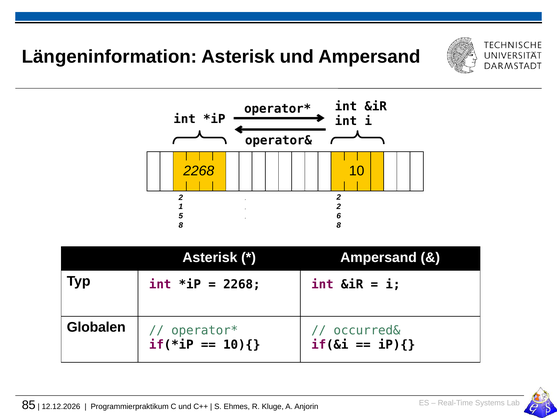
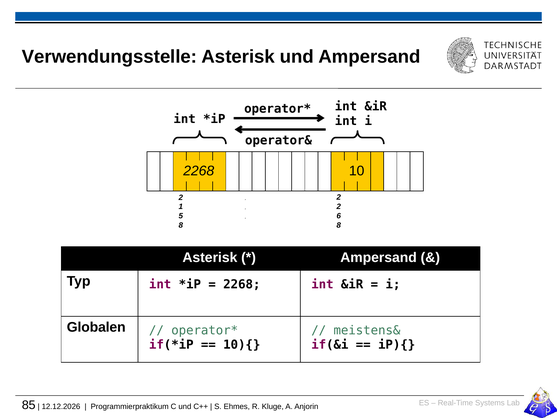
Längeninformation: Längeninformation -> Verwendungsstelle
occurred&: occurred& -> meistens&
